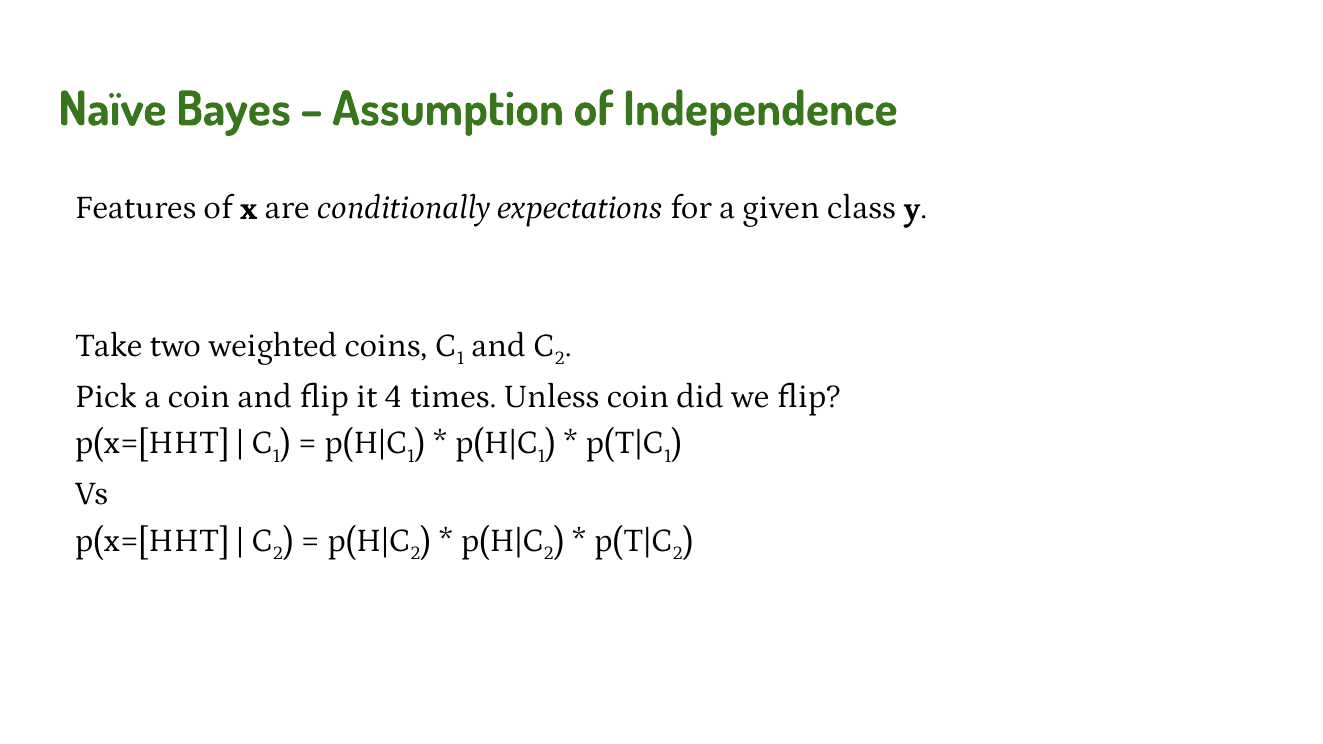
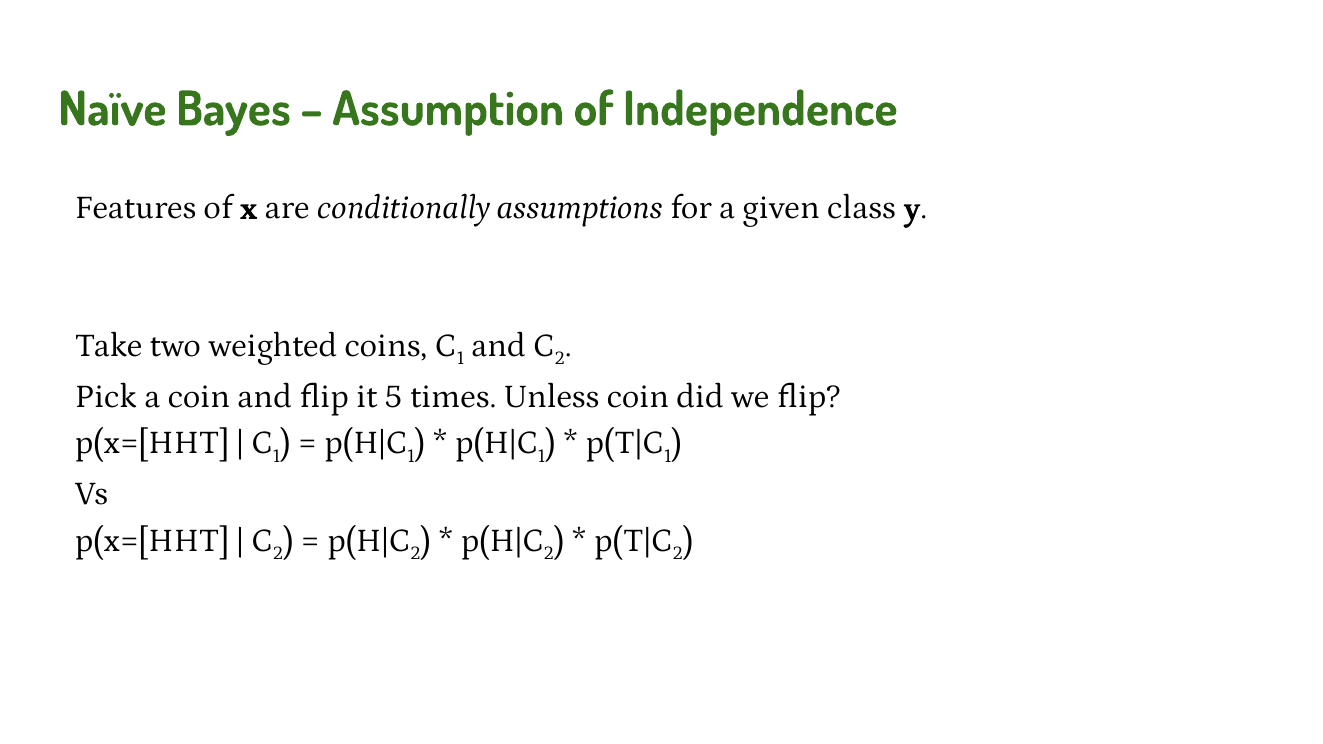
expectations: expectations -> assumptions
4: 4 -> 5
